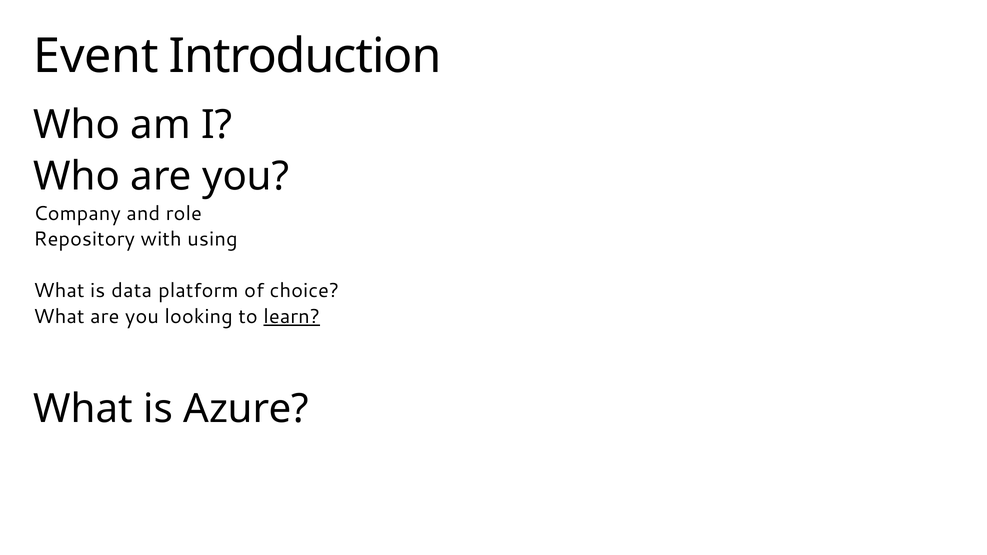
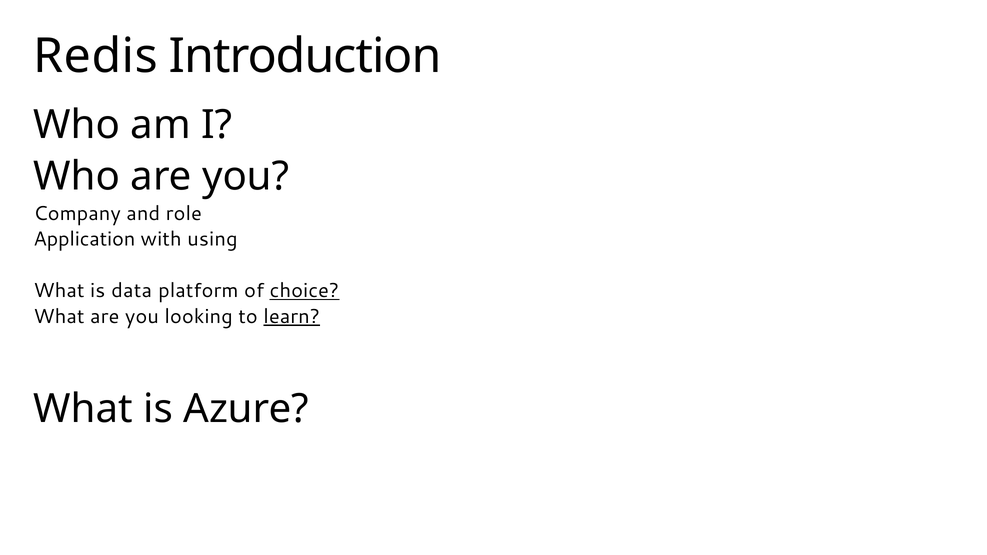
Event: Event -> Redis
Repository: Repository -> Application
choice underline: none -> present
